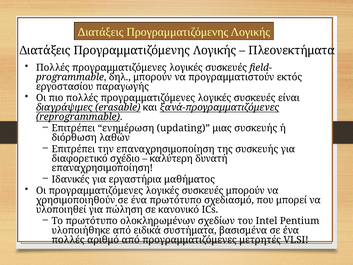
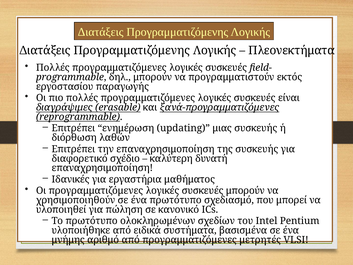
πολλές at (68, 240): πολλές -> μνήμης
